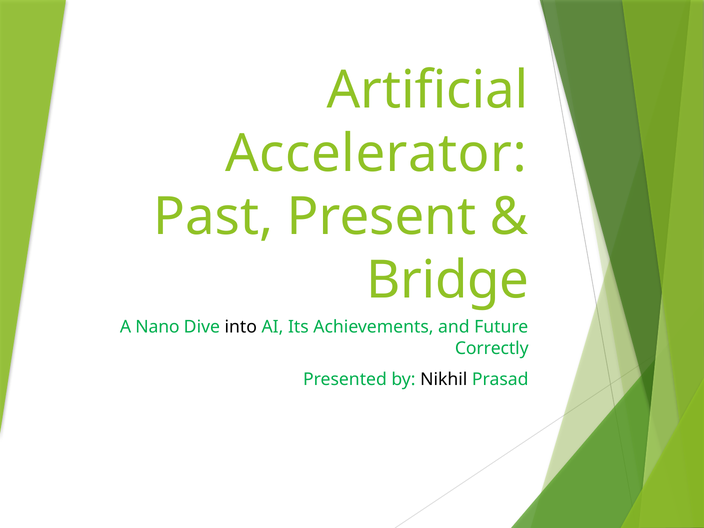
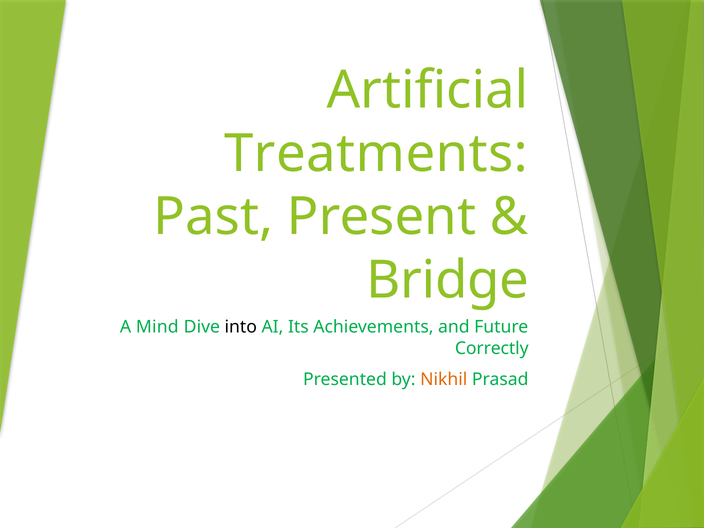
Accelerator: Accelerator -> Treatments
Nano: Nano -> Mind
Nikhil colour: black -> orange
